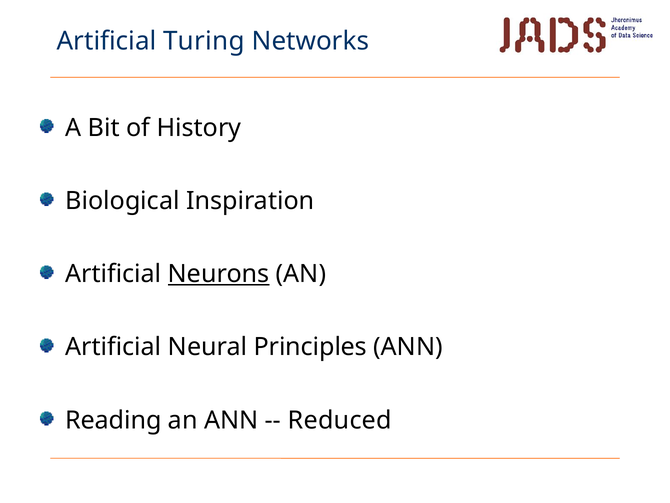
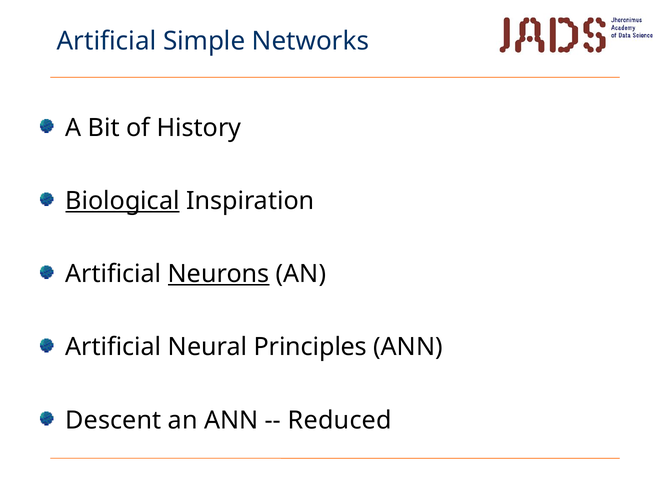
Turing: Turing -> Simple
Biological underline: none -> present
Reading: Reading -> Descent
